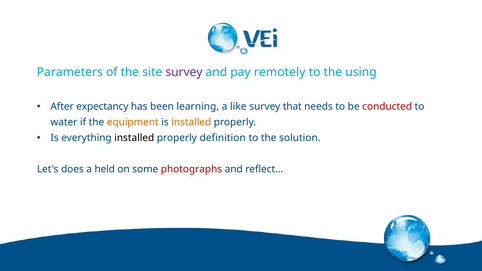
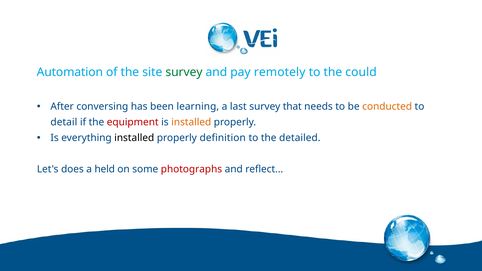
Parameters: Parameters -> Automation
survey at (184, 72) colour: purple -> green
using: using -> could
expectancy: expectancy -> conversing
like: like -> last
conducted colour: red -> orange
water: water -> detail
equipment colour: orange -> red
solution: solution -> detailed
